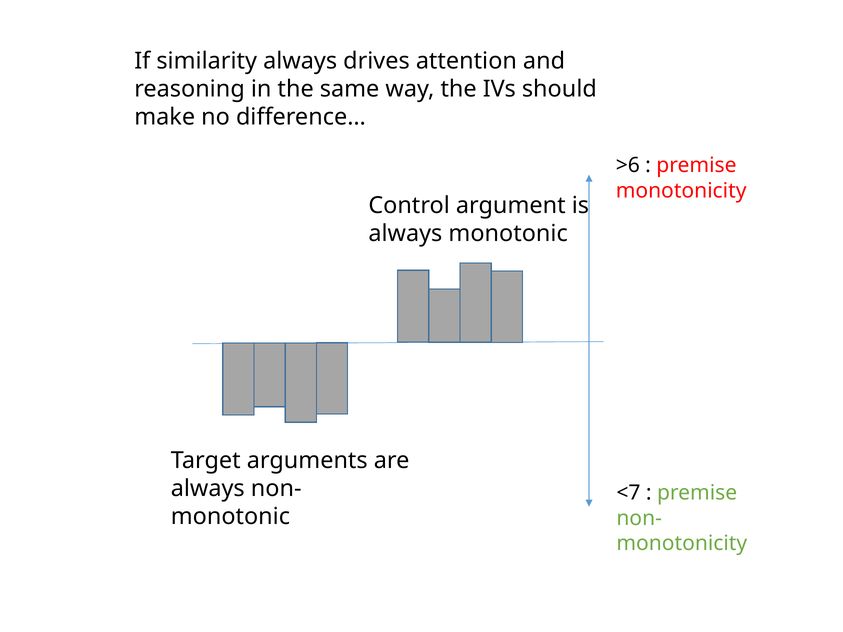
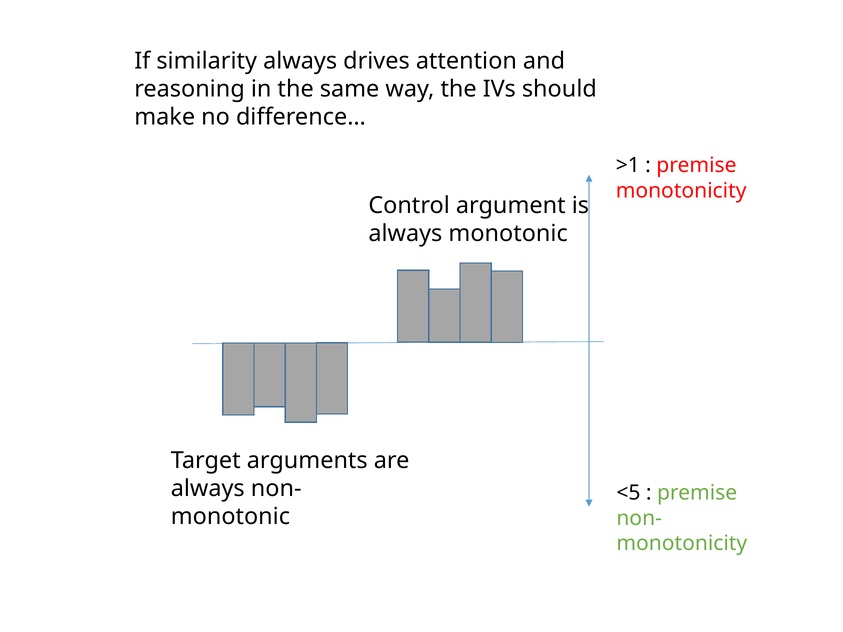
>6: >6 -> >1
<7: <7 -> <5
